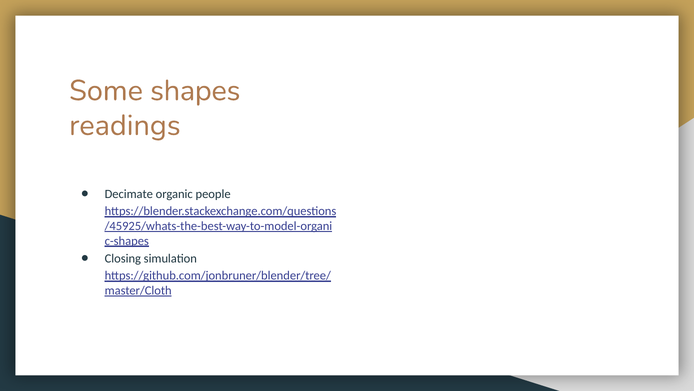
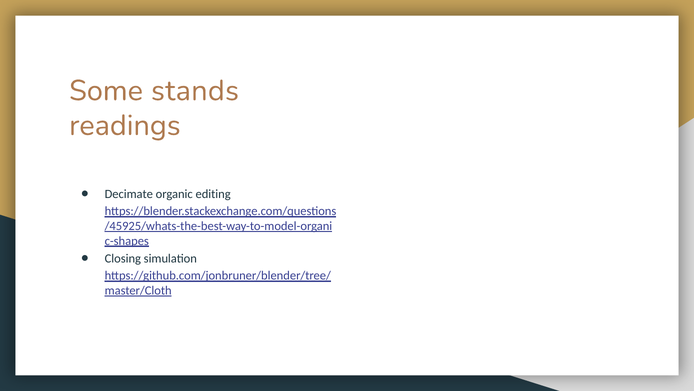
shapes: shapes -> stands
people: people -> editing
